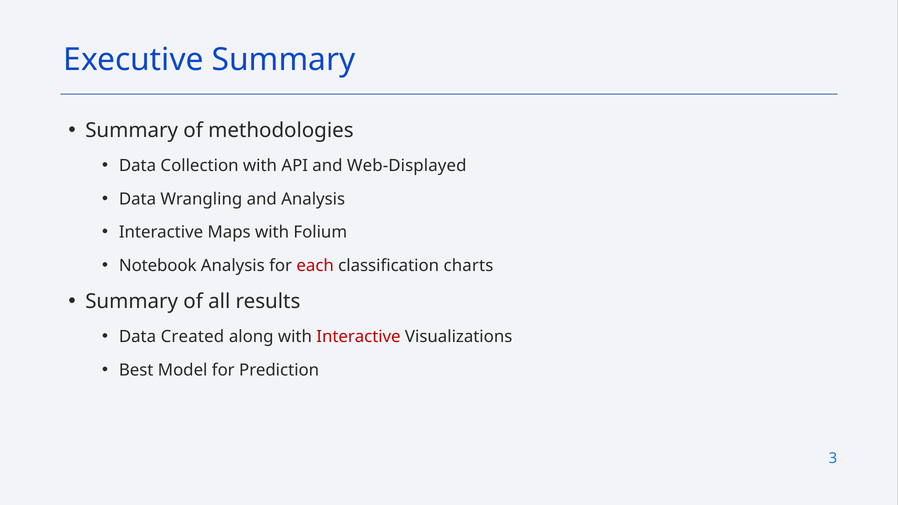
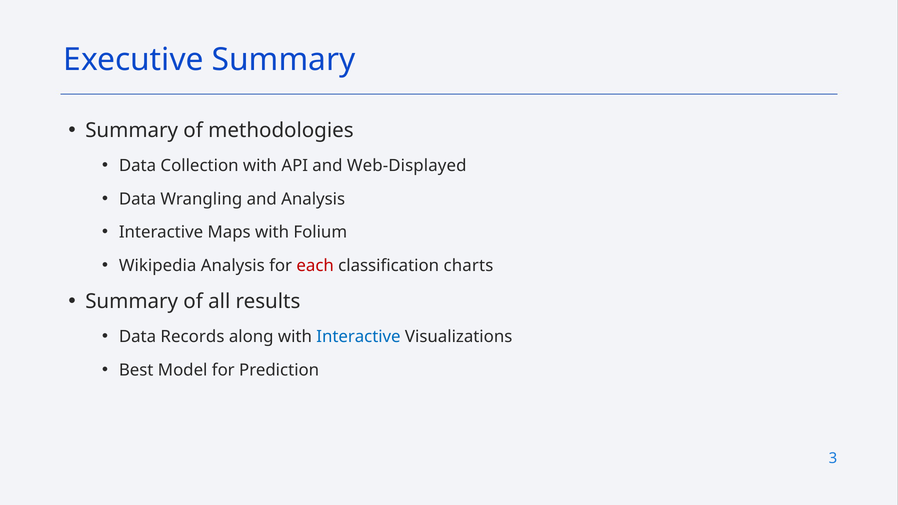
Notebook: Notebook -> Wikipedia
Created: Created -> Records
Interactive at (358, 337) colour: red -> blue
